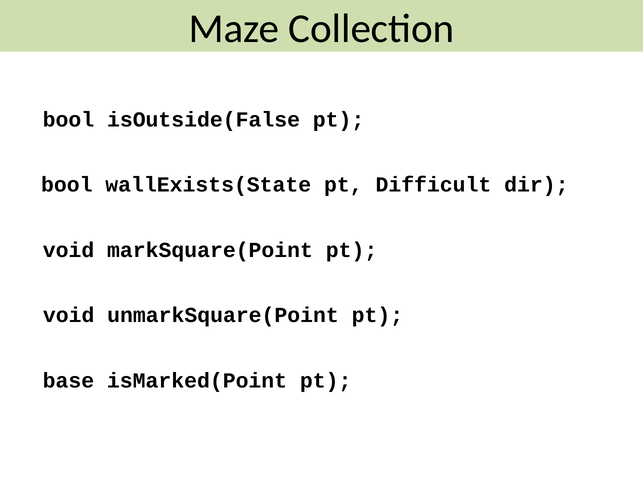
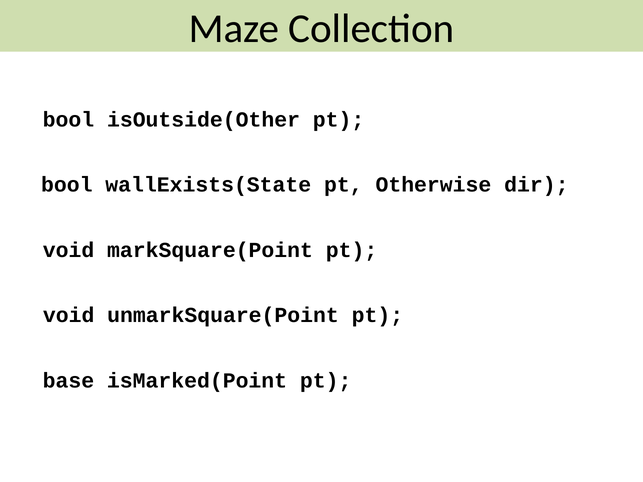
isOutside(False: isOutside(False -> isOutside(Other
Difficult: Difficult -> Otherwise
